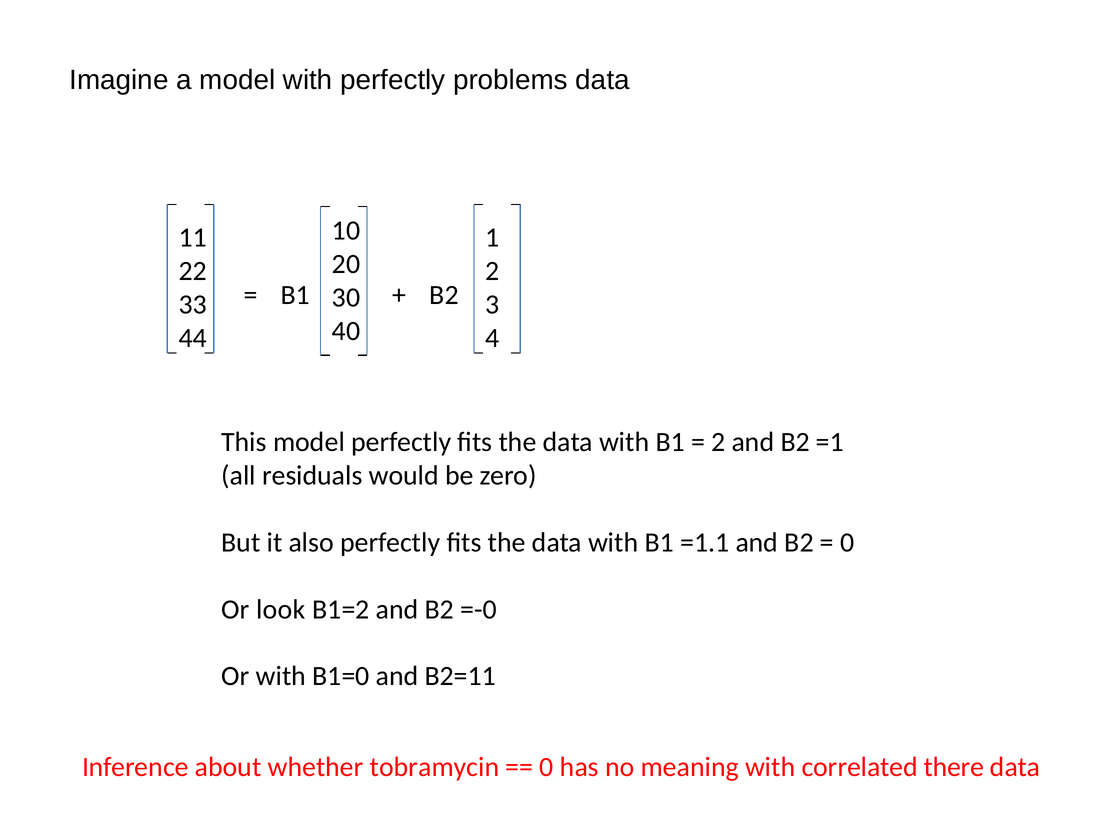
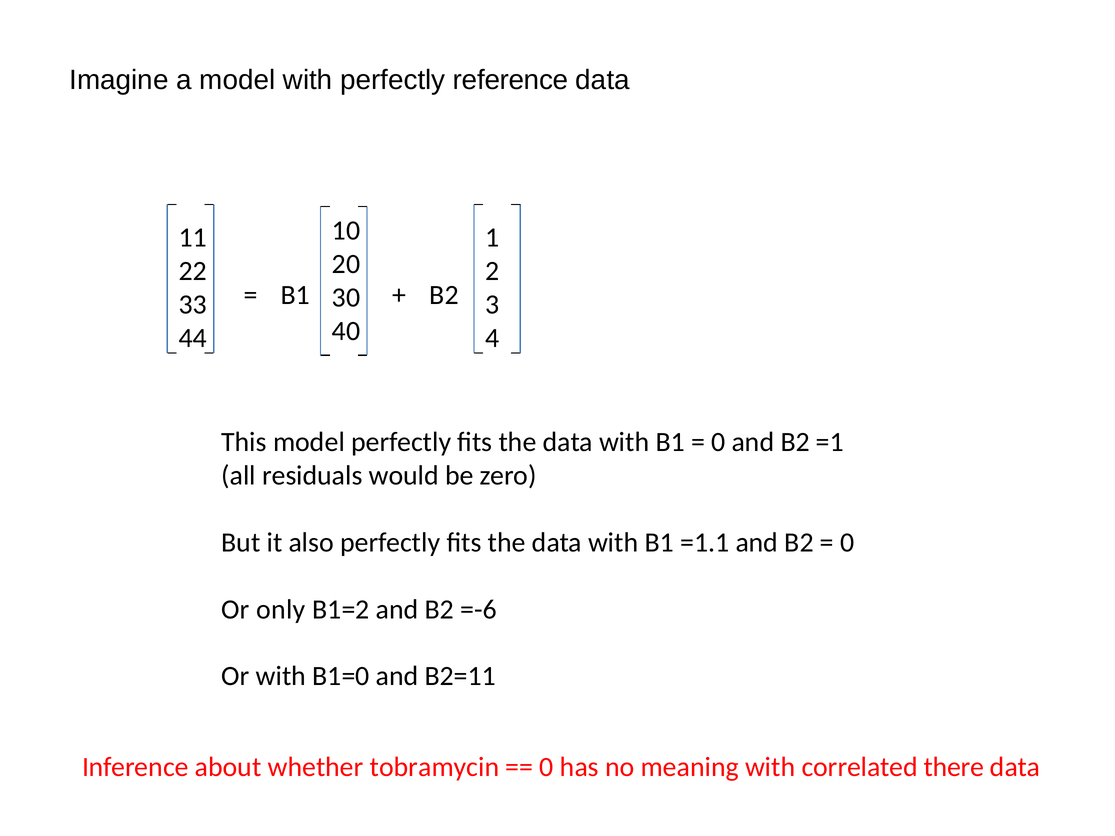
problems: problems -> reference
2 at (718, 442): 2 -> 0
look: look -> only
=-0: =-0 -> =-6
